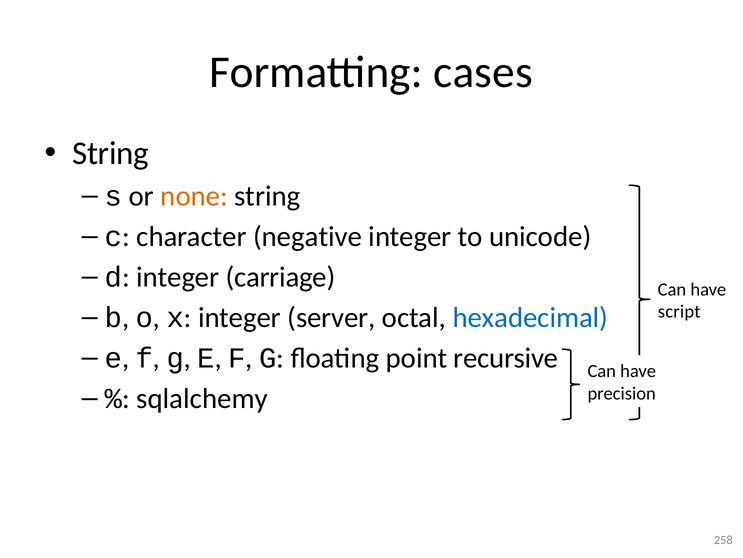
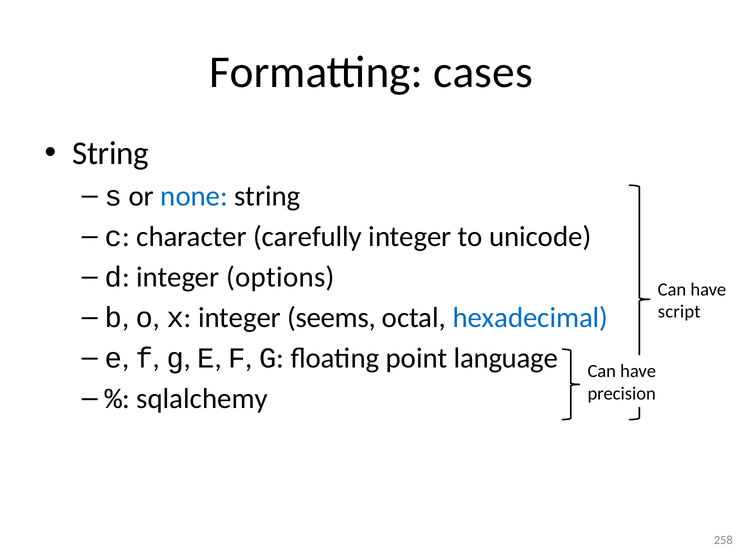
none colour: orange -> blue
negative: negative -> carefully
carriage: carriage -> options
server: server -> seems
recursive: recursive -> language
